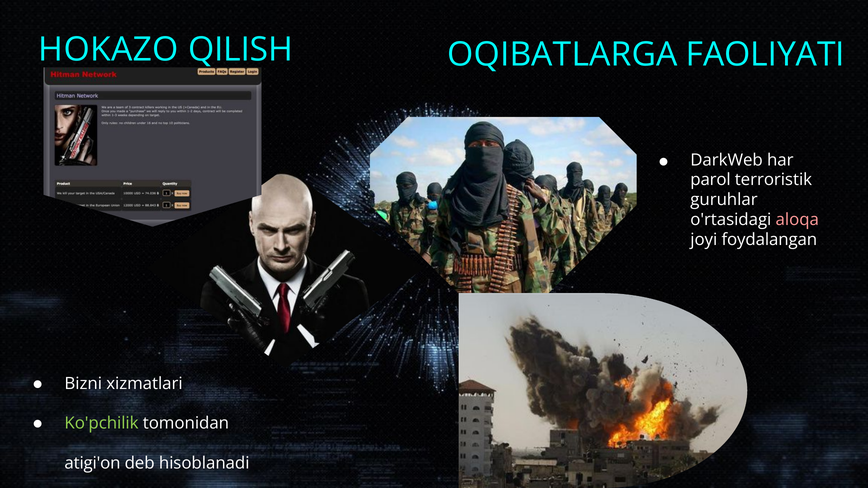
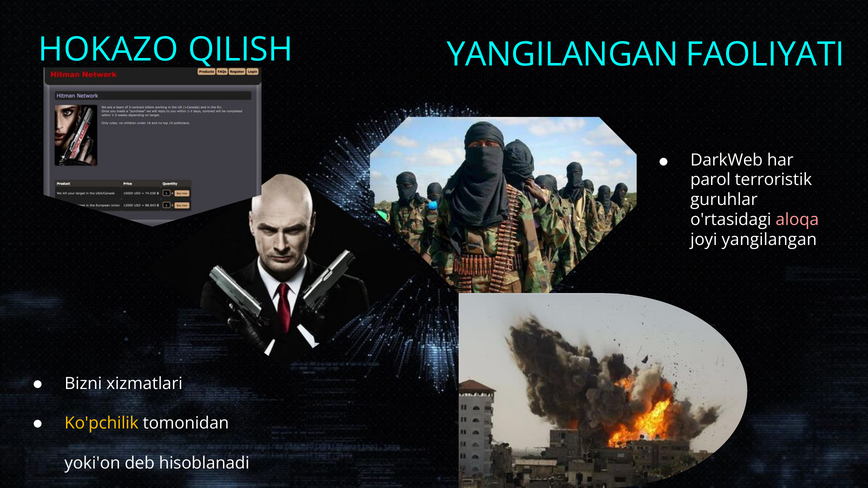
QILISH OQIBATLARGA: OQIBATLARGA -> YANGILANGAN
joyi foydalangan: foydalangan -> yangilangan
Ko'pchilik colour: light green -> yellow
atigi'on: atigi'on -> yoki'on
